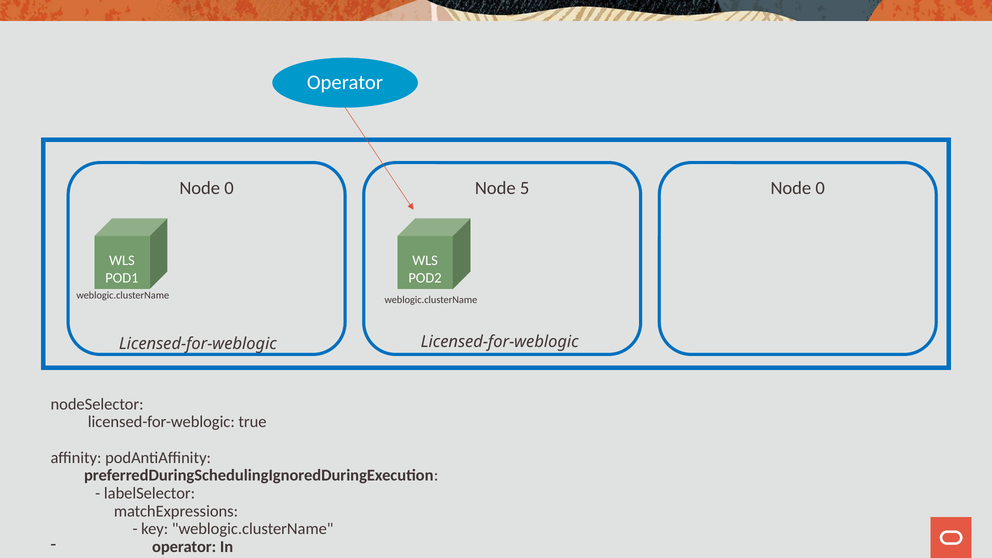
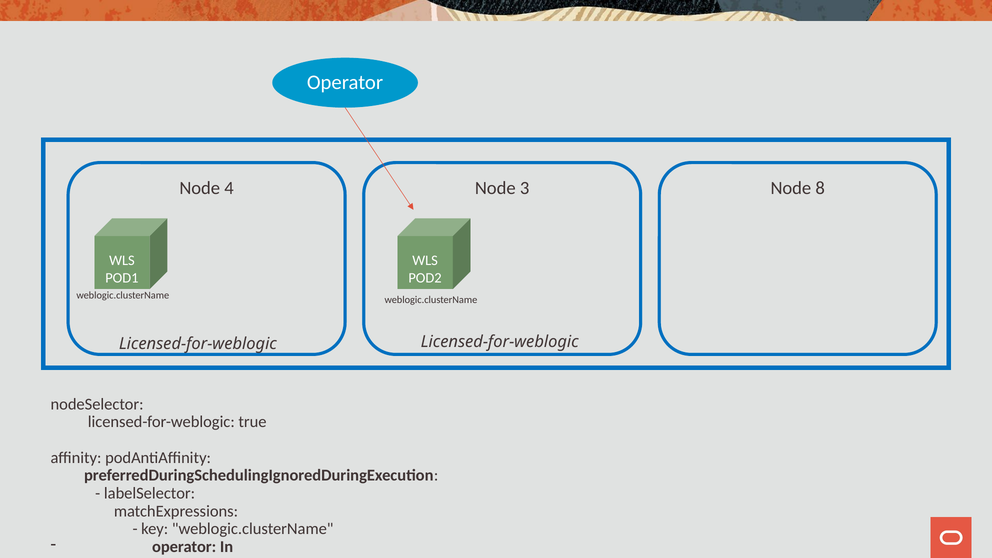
0 at (229, 188): 0 -> 4
5: 5 -> 3
0 at (820, 188): 0 -> 8
